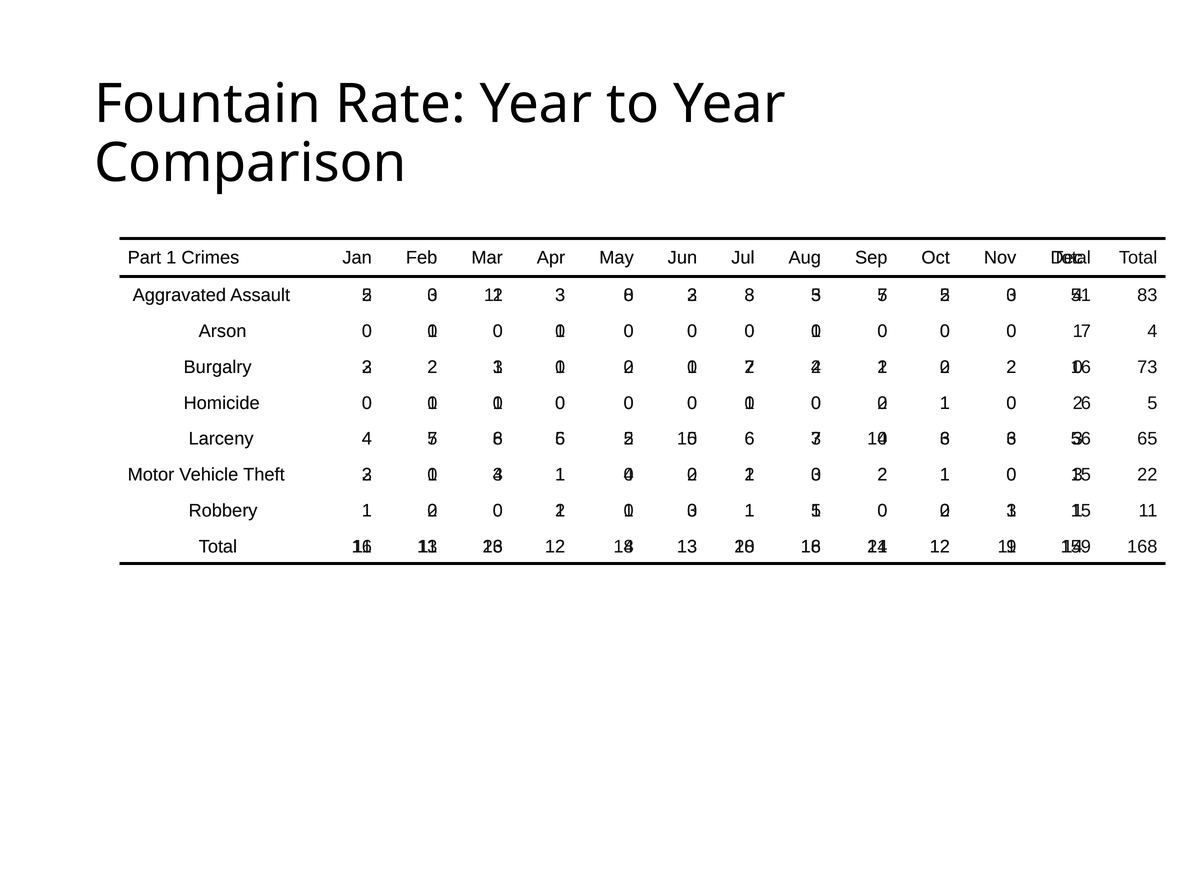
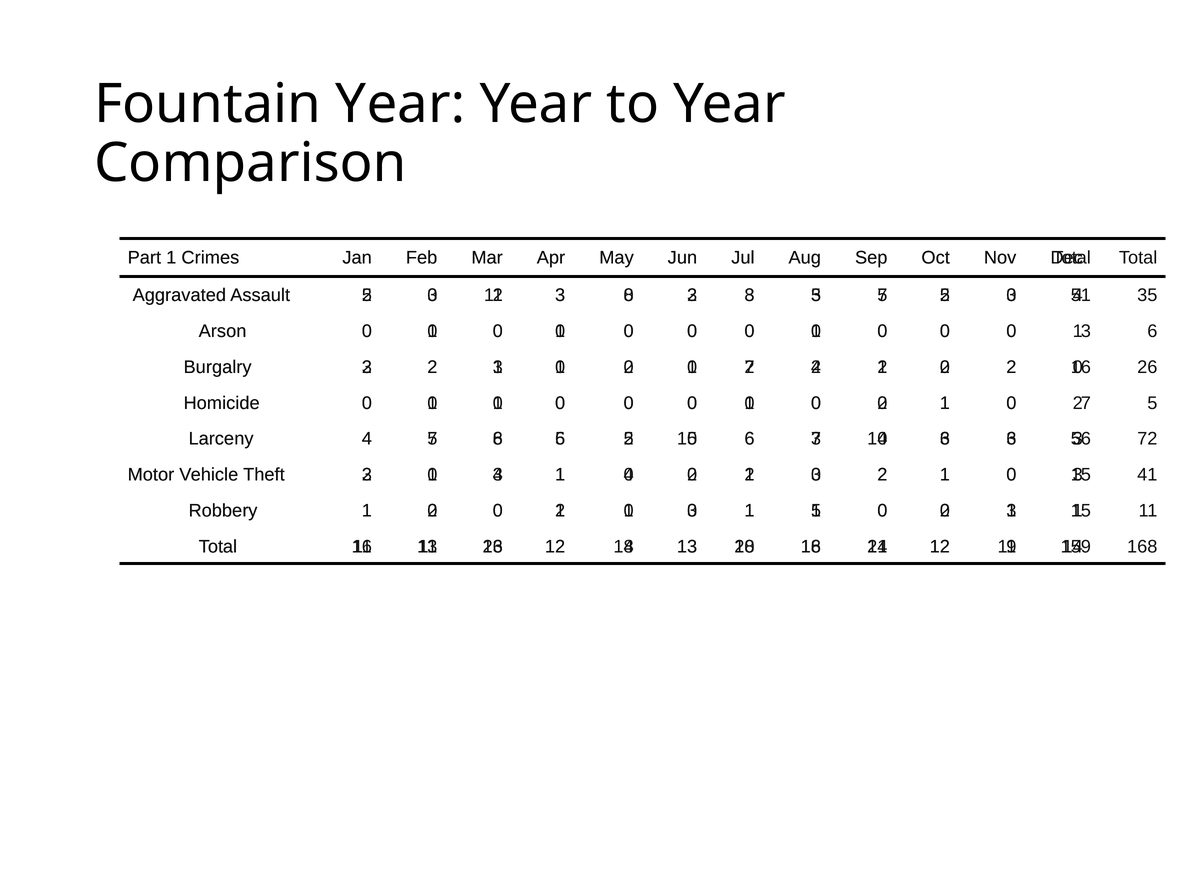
Fountain Rate: Rate -> Year
83: 83 -> 35
7 at (1086, 332): 7 -> 3
4 at (1152, 332): 4 -> 6
73: 73 -> 26
6 at (1086, 403): 6 -> 7
65: 65 -> 72
22: 22 -> 41
